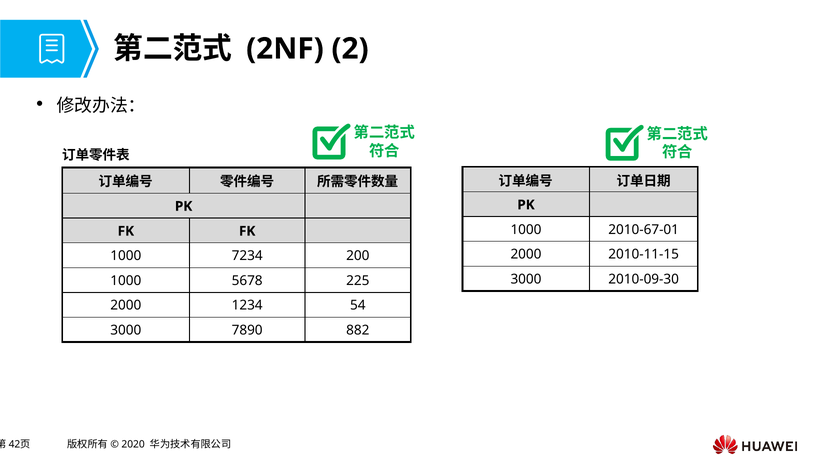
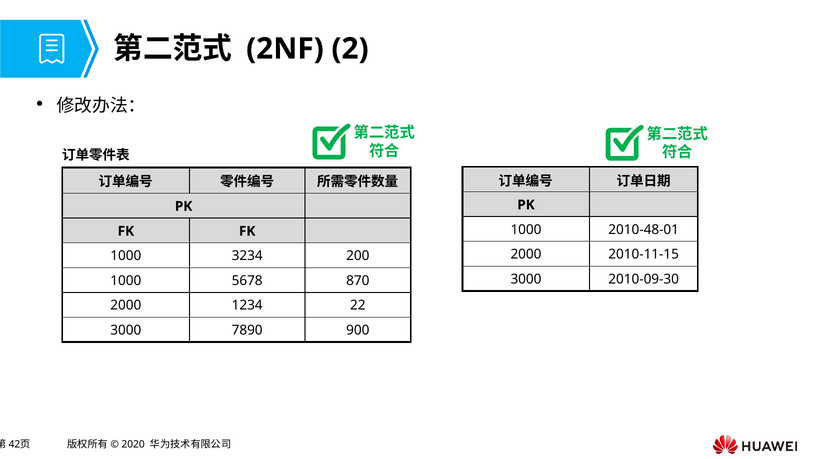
2010-67-01: 2010-67-01 -> 2010-48-01
7234: 7234 -> 3234
225: 225 -> 870
54: 54 -> 22
882: 882 -> 900
